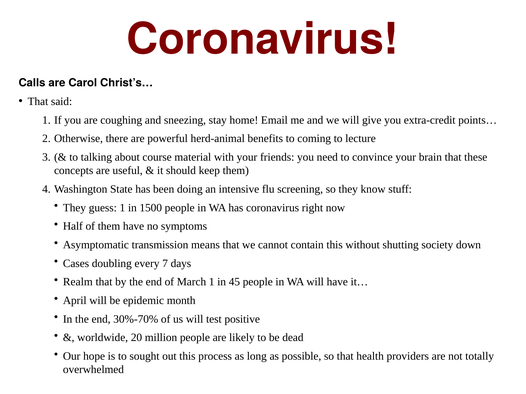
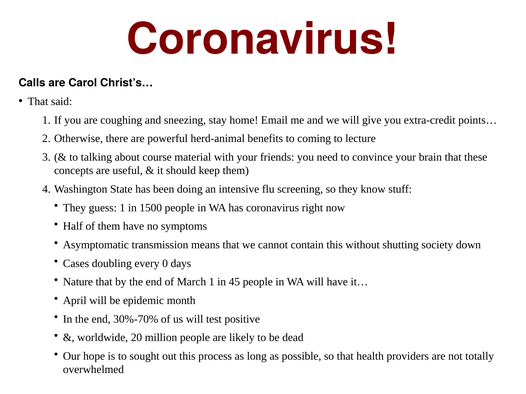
7: 7 -> 0
Realm: Realm -> Nature
